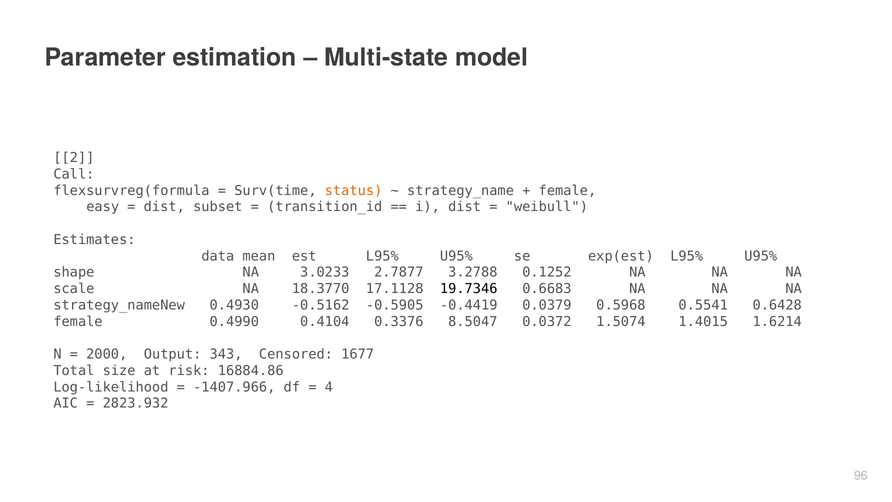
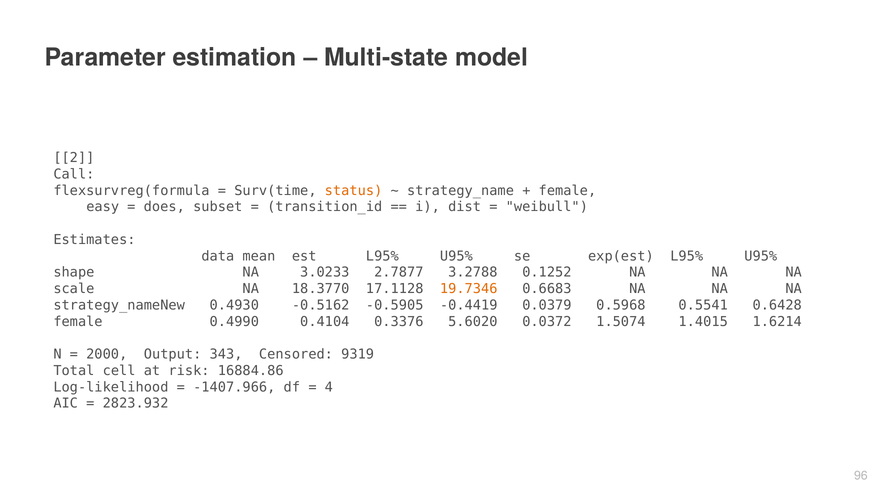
dist at (164, 207): dist -> does
19.7346 colour: black -> orange
8.5047: 8.5047 -> 5.6020
1677: 1677 -> 9319
size: size -> cell
